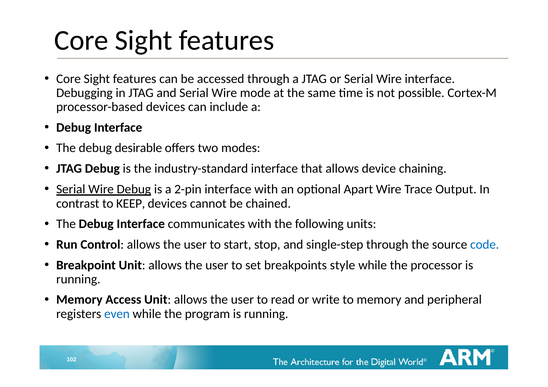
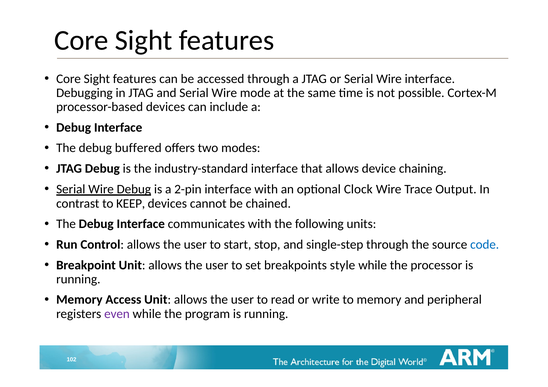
desirable: desirable -> buffered
Apart: Apart -> Clock
even colour: blue -> purple
